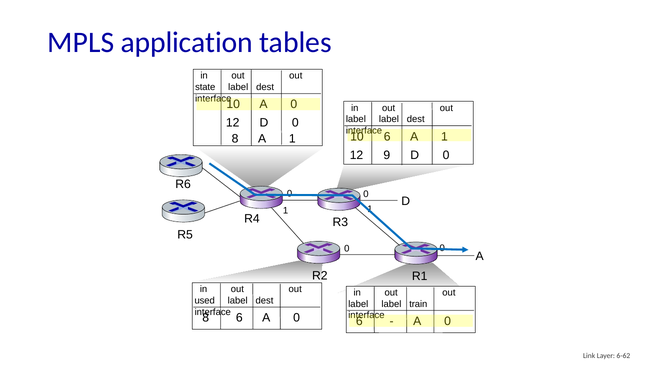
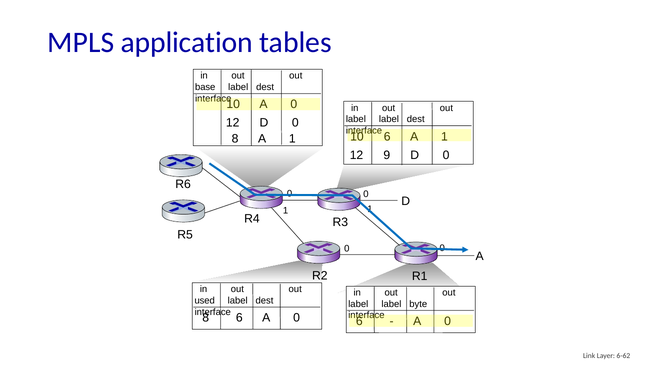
state: state -> base
train: train -> byte
